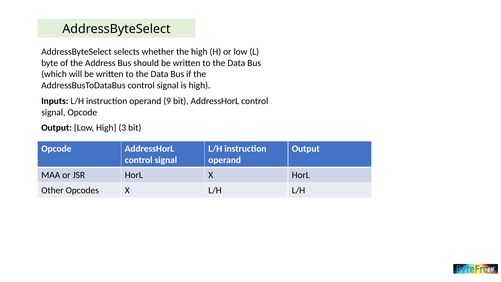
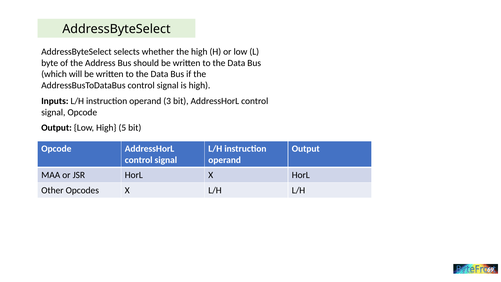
9: 9 -> 3
3: 3 -> 5
